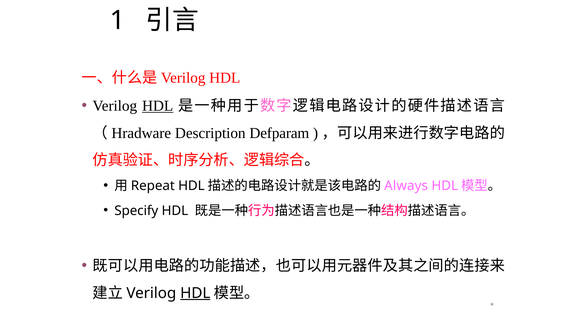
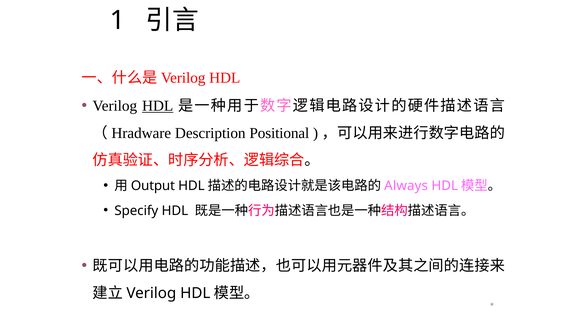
Defparam: Defparam -> Positional
Repeat: Repeat -> Output
HDL at (195, 293) underline: present -> none
